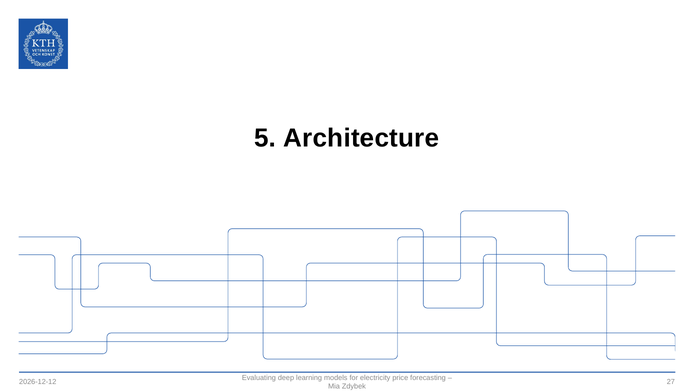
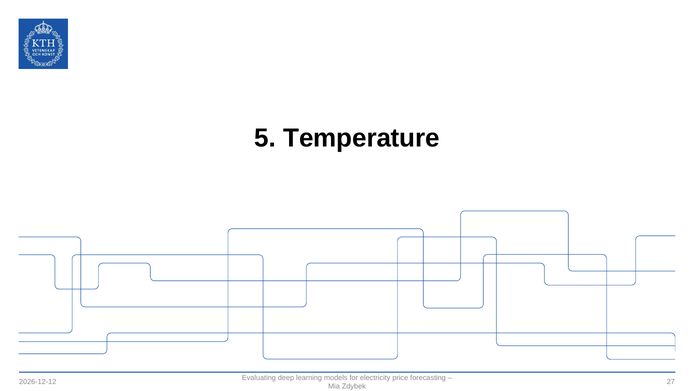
Architecture: Architecture -> Temperature
